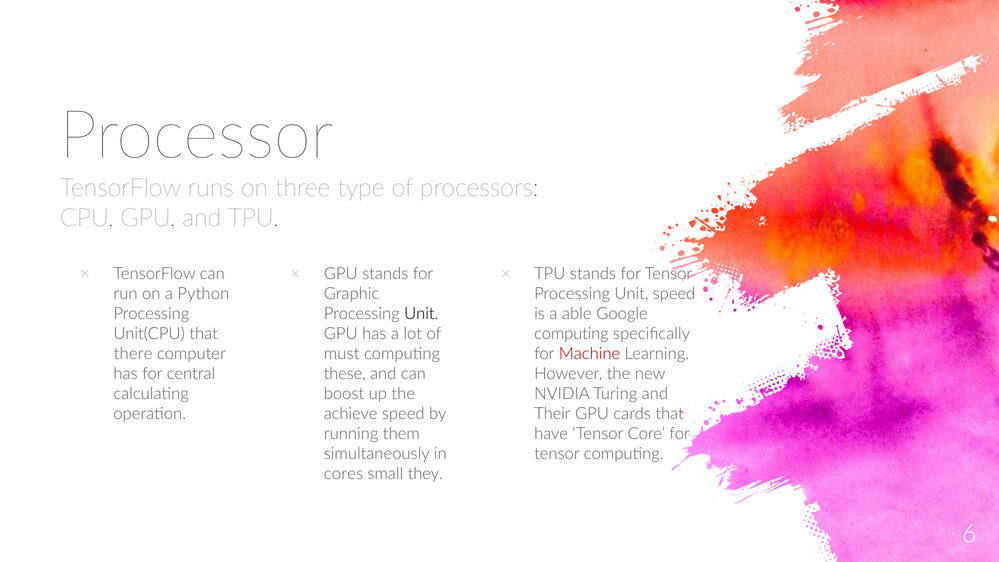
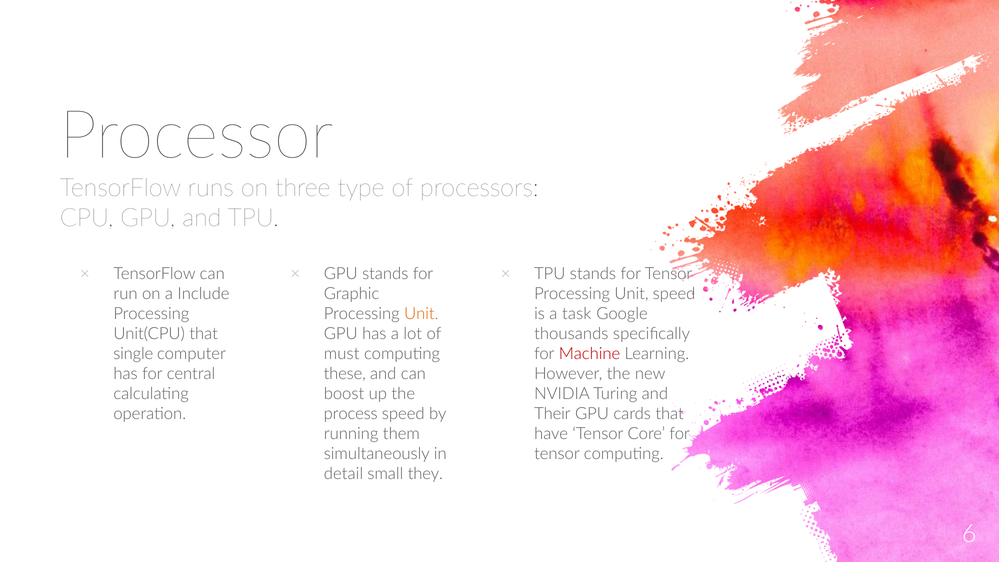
Python: Python -> Include
Unit at (421, 314) colour: black -> orange
able: able -> task
computing at (571, 334): computing -> thousands
there: there -> single
achieve: achieve -> process
cores: cores -> detail
